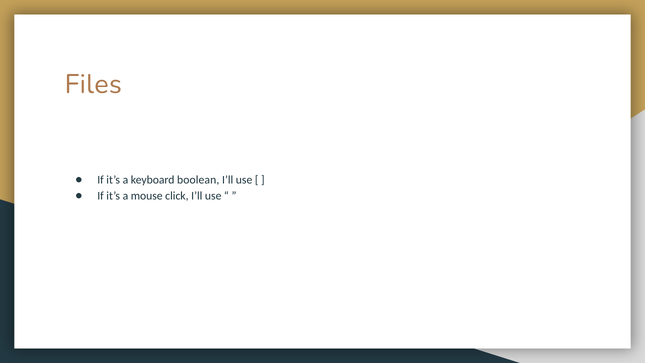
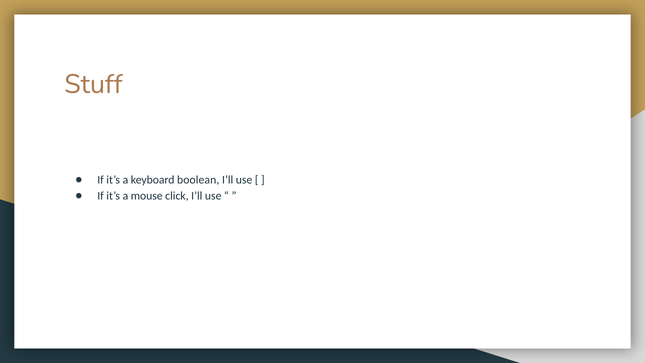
Files: Files -> Stuff
